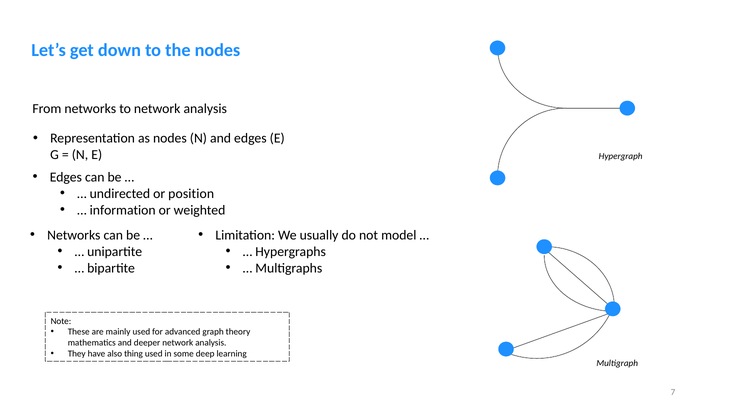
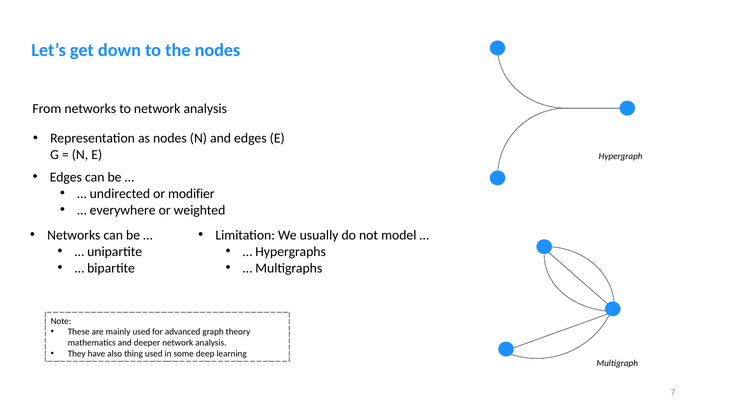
position: position -> modifier
information: information -> everywhere
